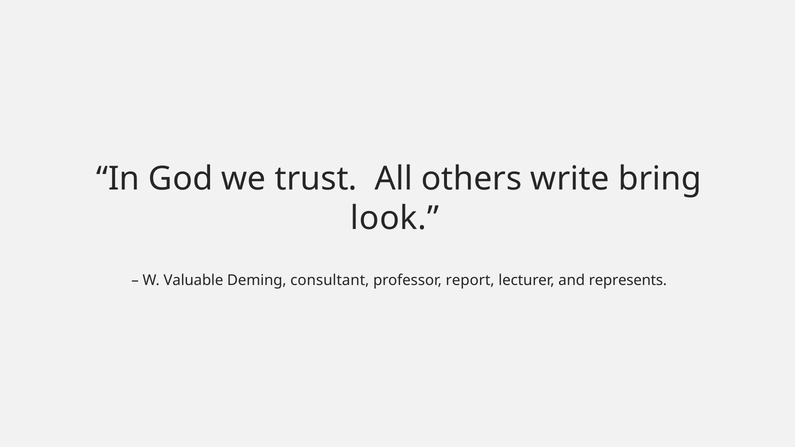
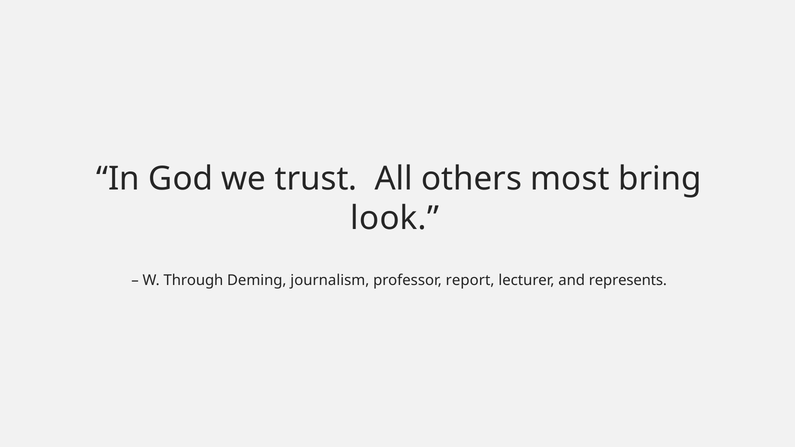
write: write -> most
Valuable: Valuable -> Through
consultant: consultant -> journalism
